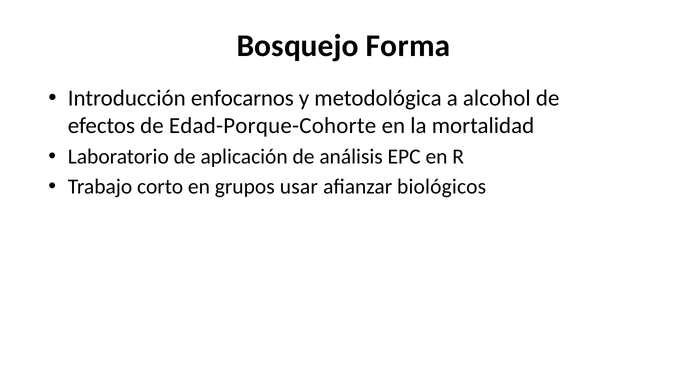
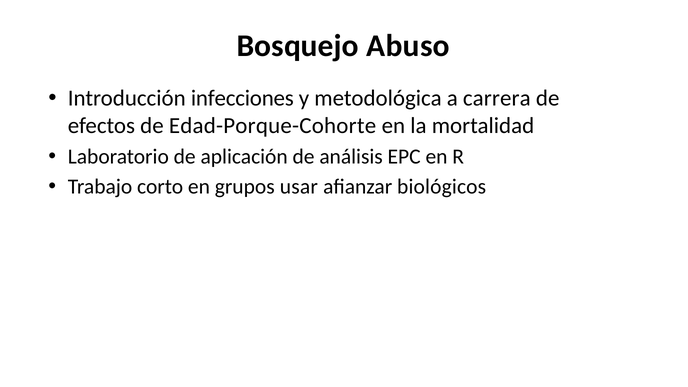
Forma: Forma -> Abuso
enfocarnos: enfocarnos -> infecciones
alcohol: alcohol -> carrera
